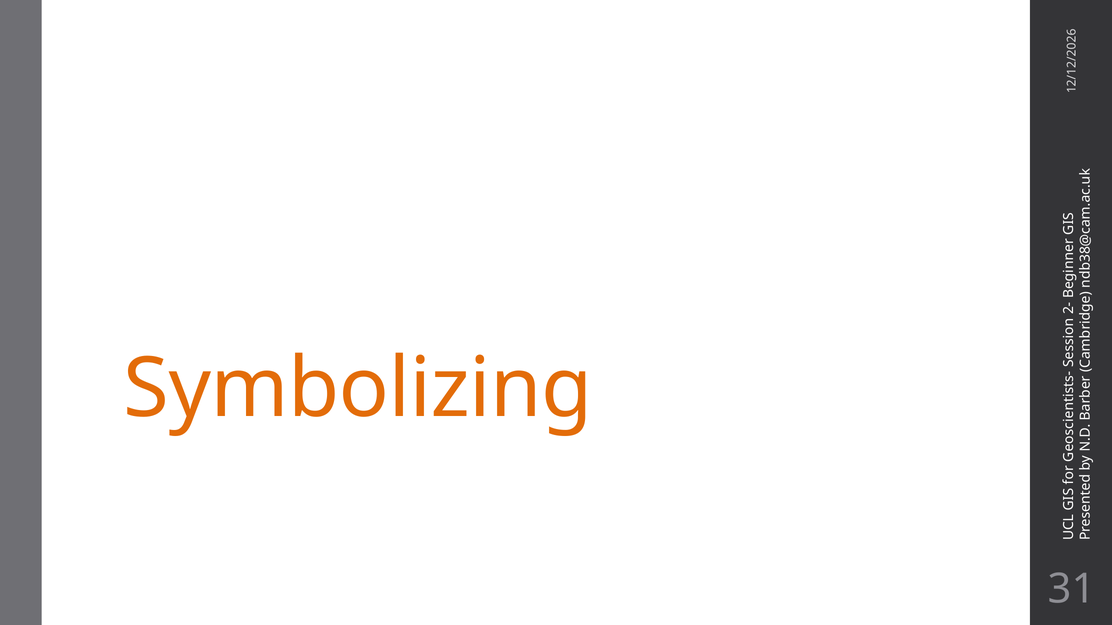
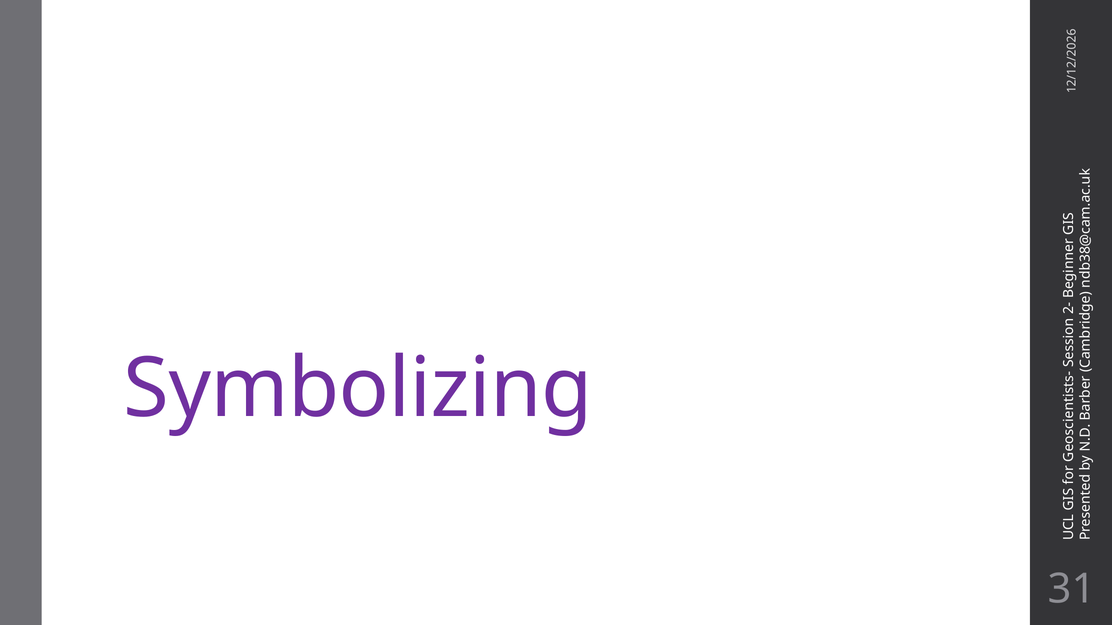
Symbolizing colour: orange -> purple
